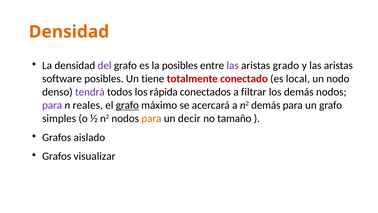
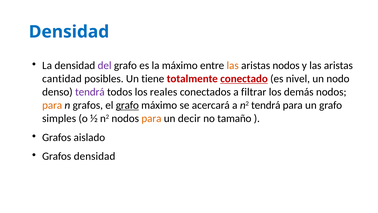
Densidad at (69, 32) colour: orange -> blue
la posibles: posibles -> máximo
las at (233, 65) colour: purple -> orange
aristas grado: grado -> nodos
software: software -> cantidad
conectado underline: none -> present
local: local -> nivel
rápida: rápida -> reales
para at (52, 105) colour: purple -> orange
n reales: reales -> grafos
n2 demás: demás -> tendrá
Grafos visualizar: visualizar -> densidad
